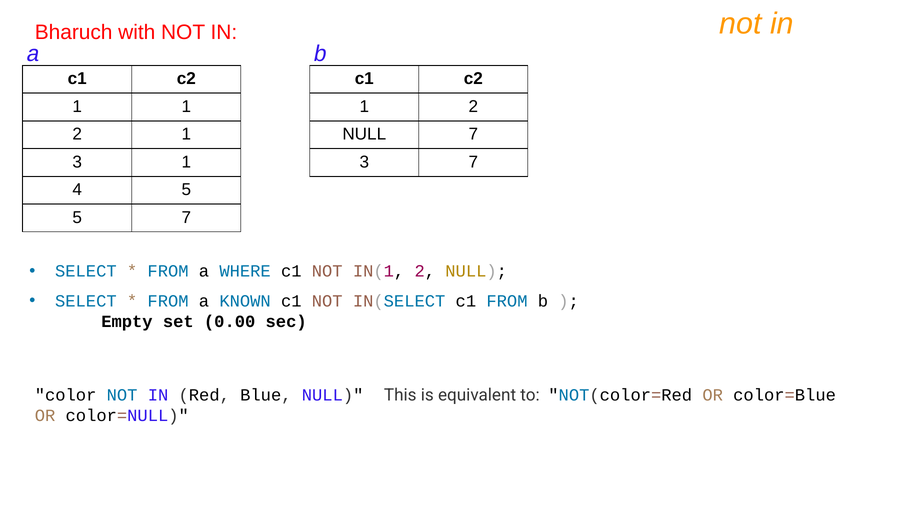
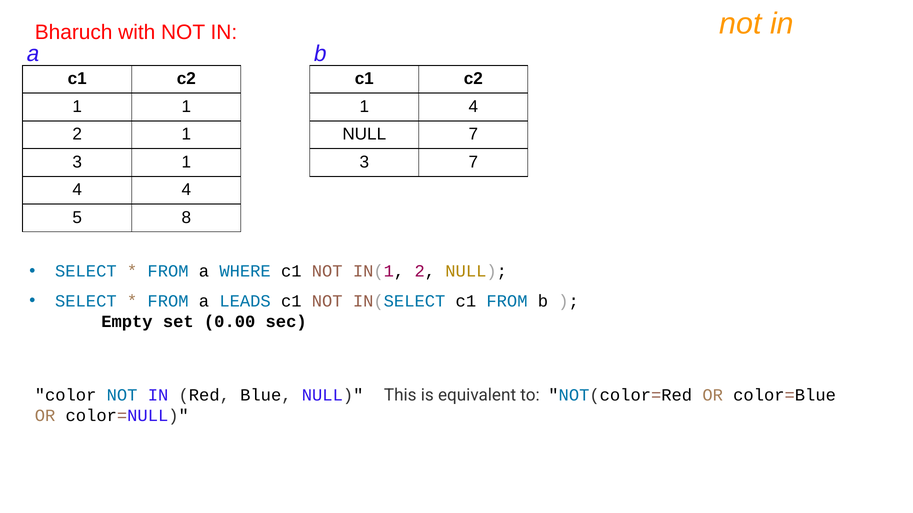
2 at (473, 107): 2 -> 4
4 5: 5 -> 4
5 7: 7 -> 8
KNOWN: KNOWN -> LEADS
